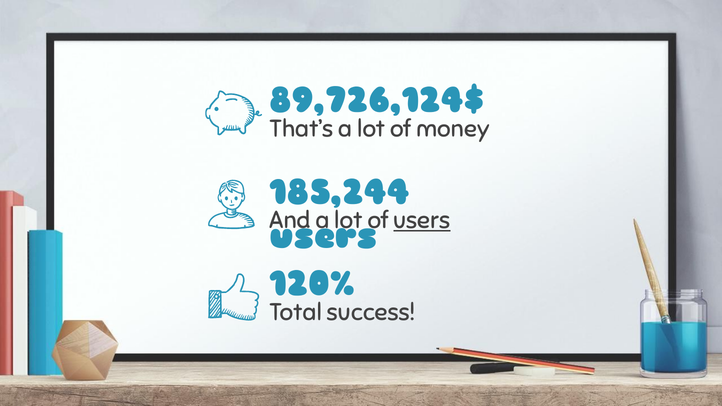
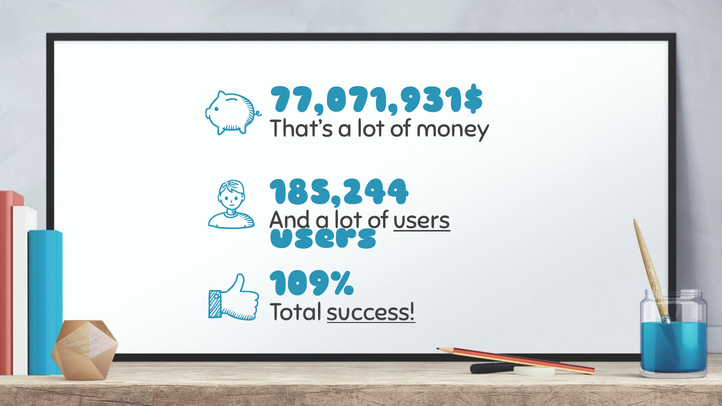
89,726,124$: 89,726,124$ -> 77,071,931$
120%: 120% -> 109%
success underline: none -> present
